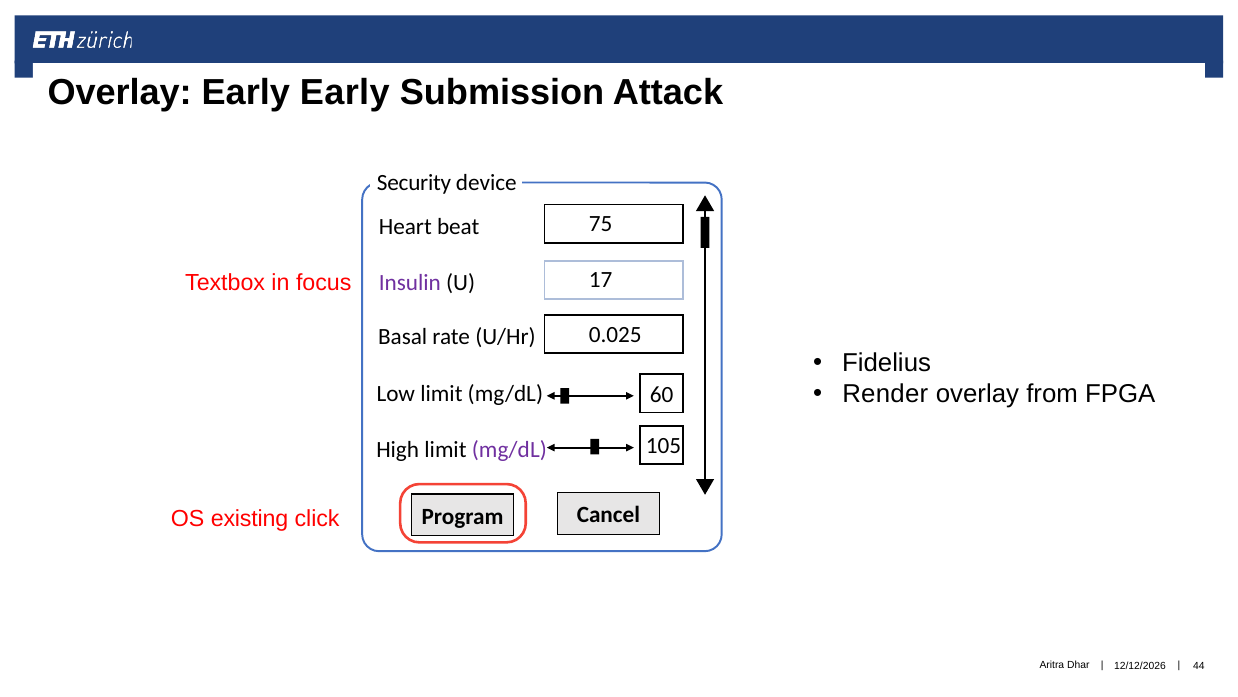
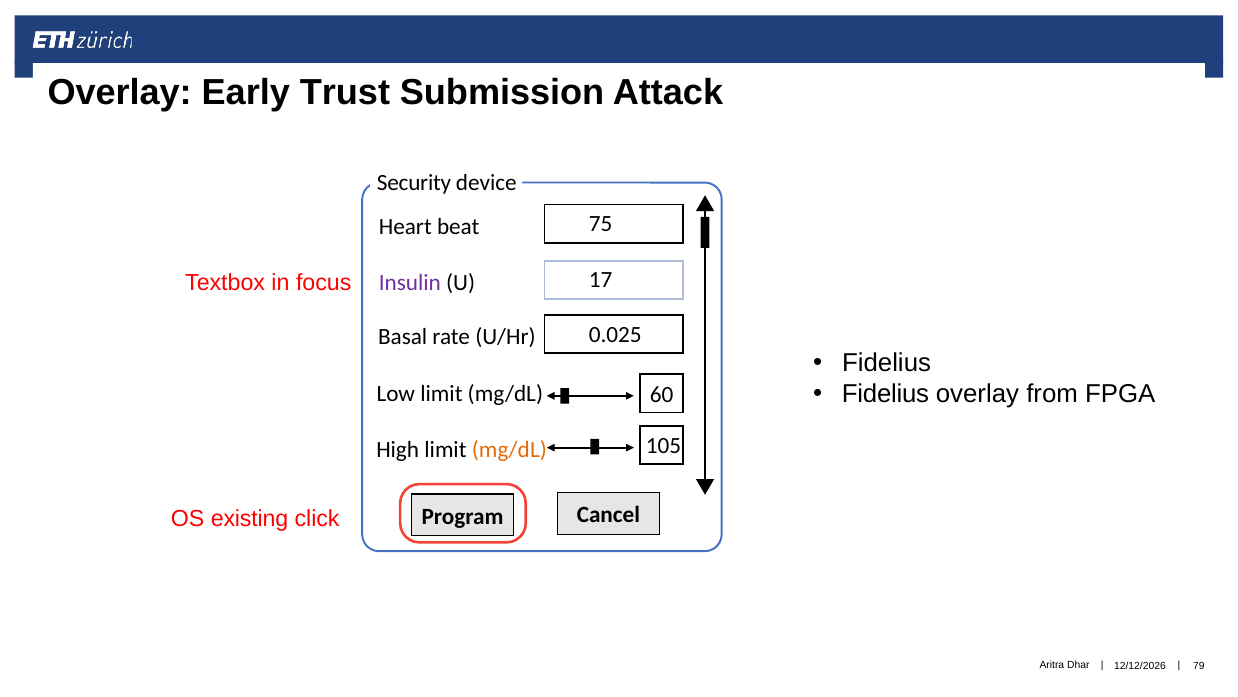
Early Early: Early -> Trust
Render at (885, 394): Render -> Fidelius
mg/dL at (509, 450) colour: purple -> orange
44: 44 -> 79
